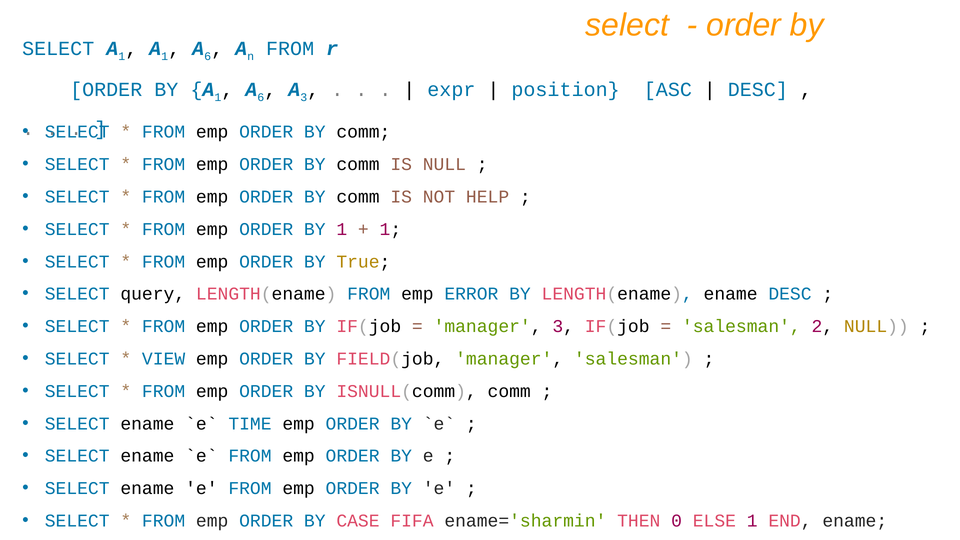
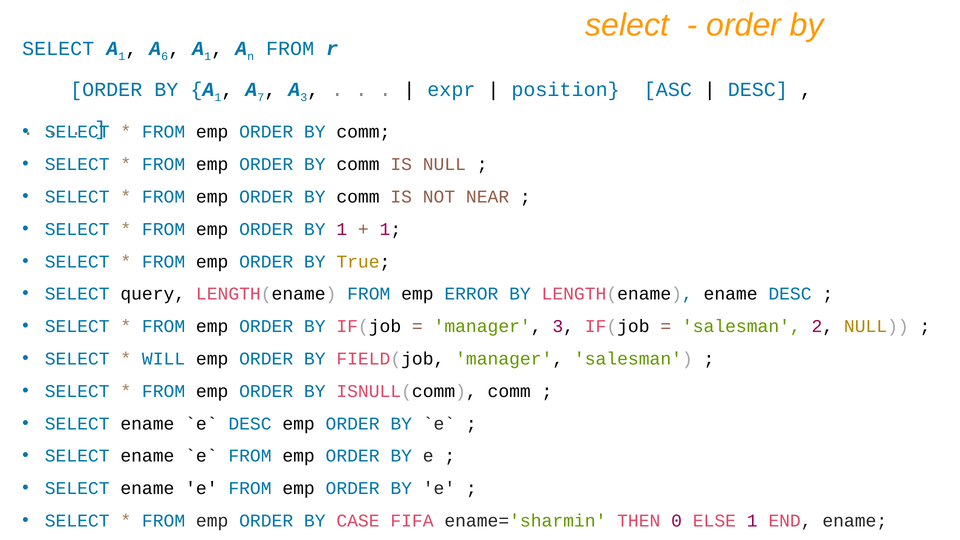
1 at (165, 56): 1 -> 6
6 at (208, 56): 6 -> 1
6 at (261, 97): 6 -> 7
HELP: HELP -> NEAR
VIEW: VIEW -> WILL
TIME at (250, 424): TIME -> DESC
